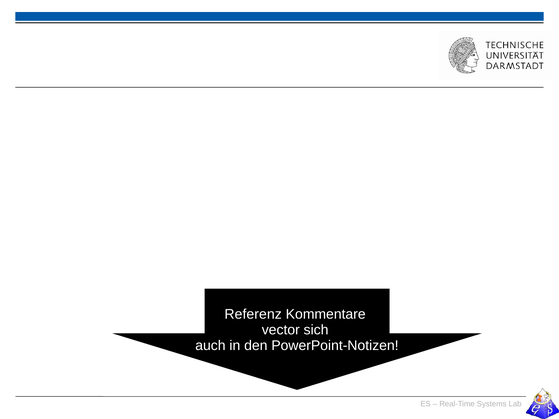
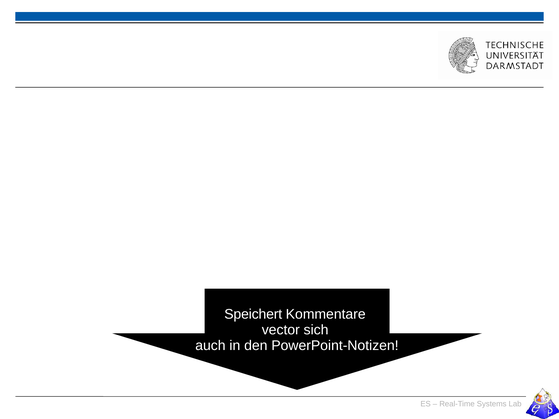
Referenz: Referenz -> Speichert
